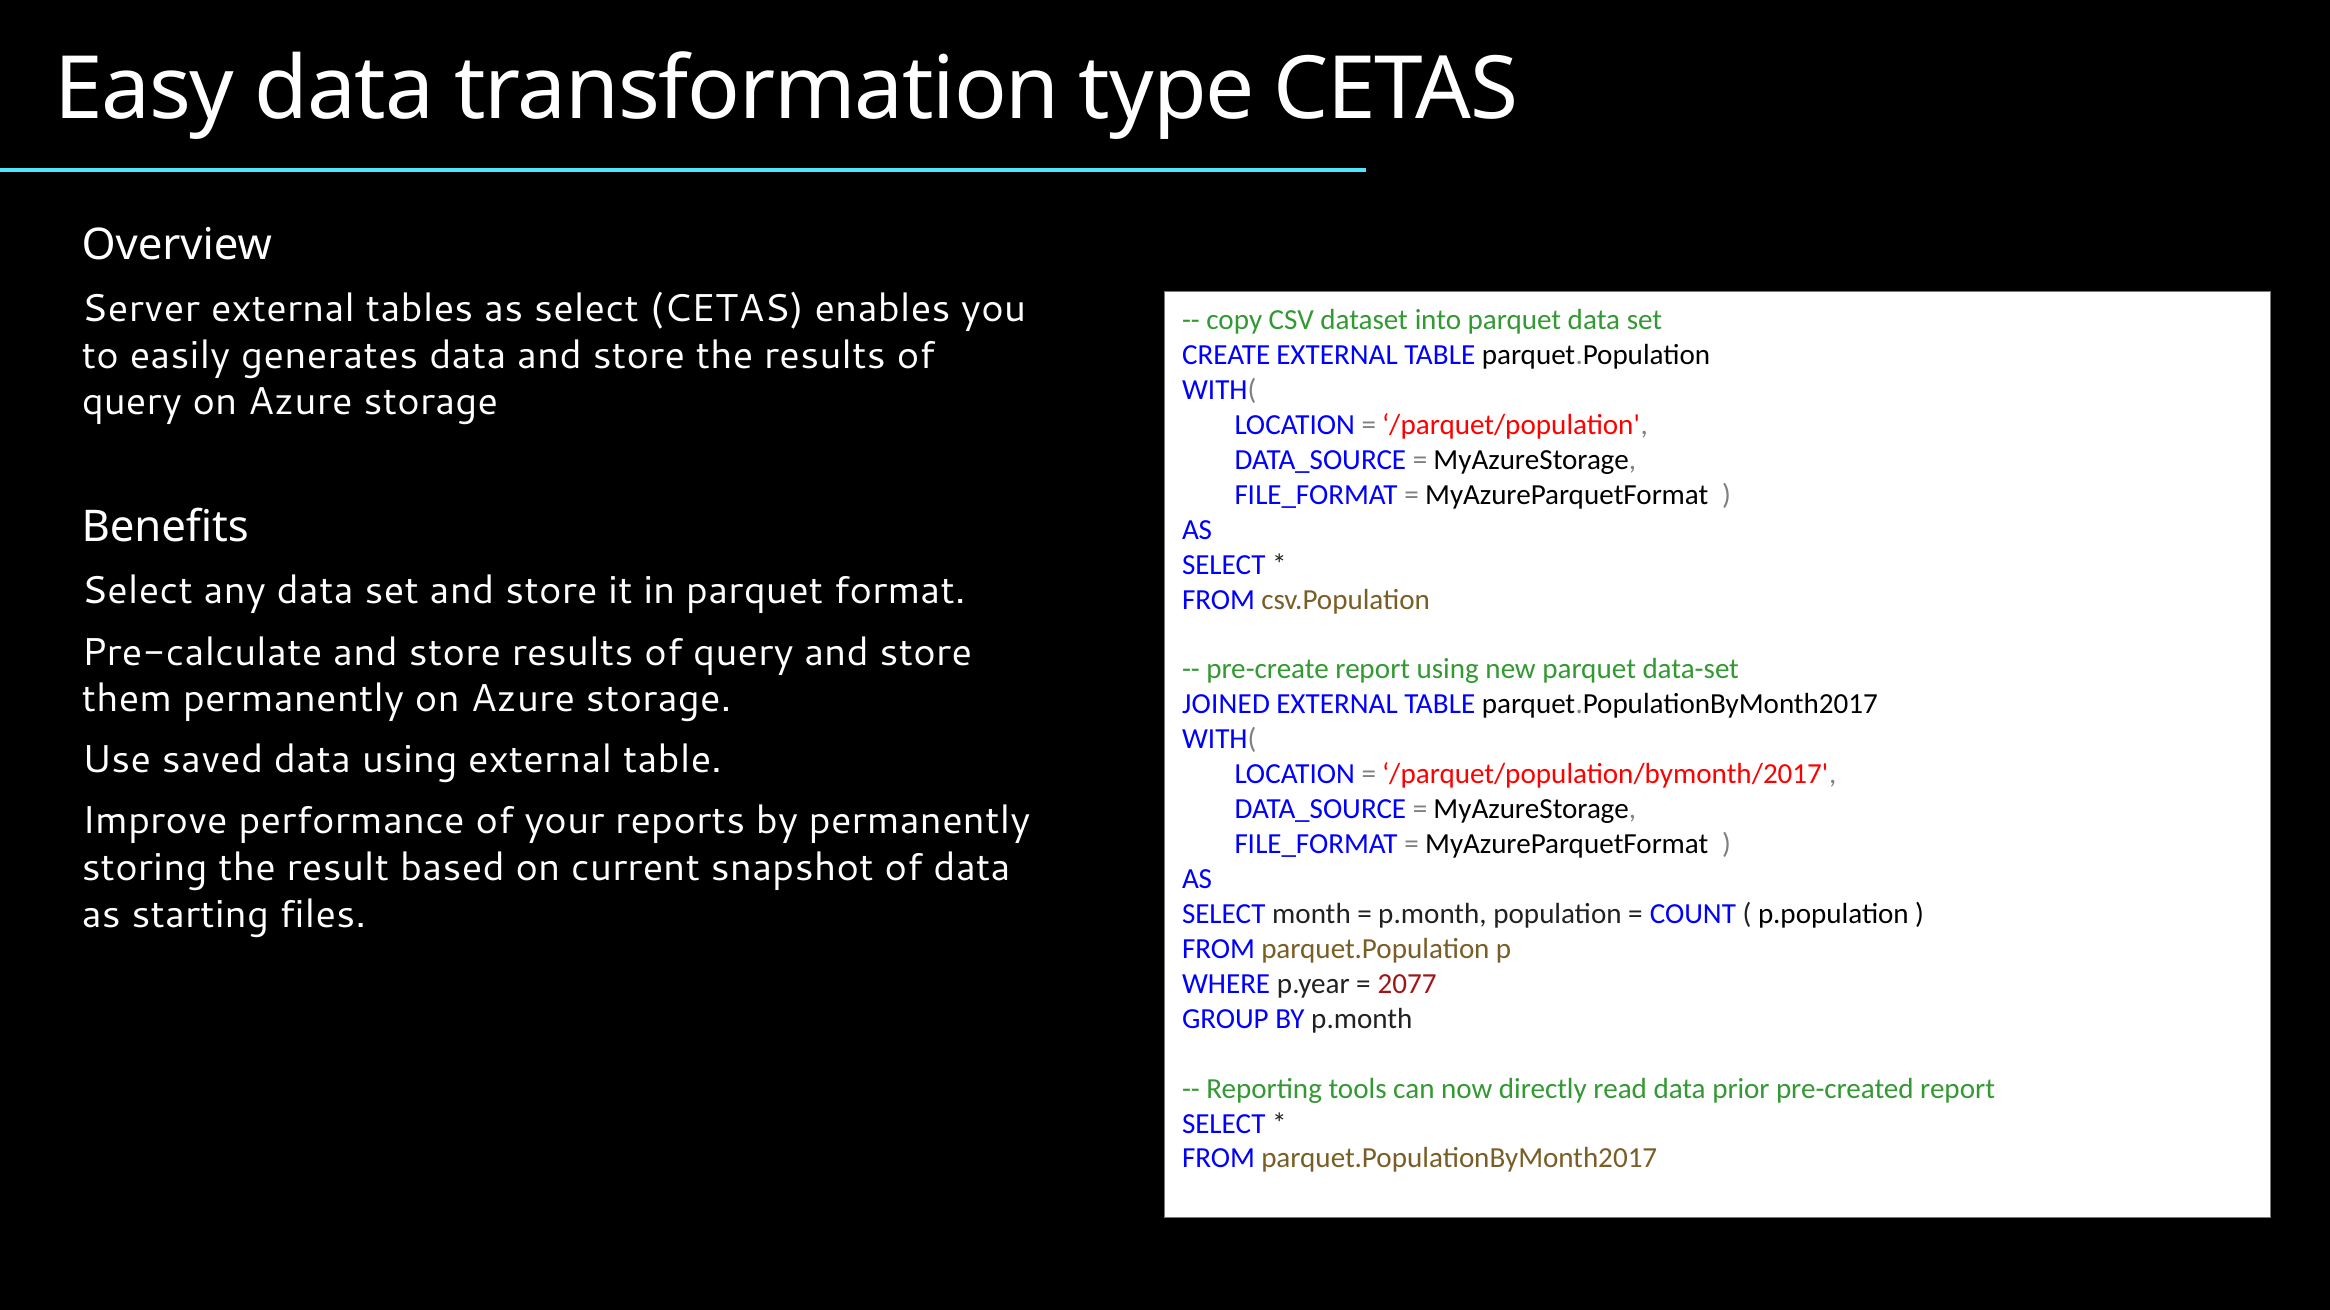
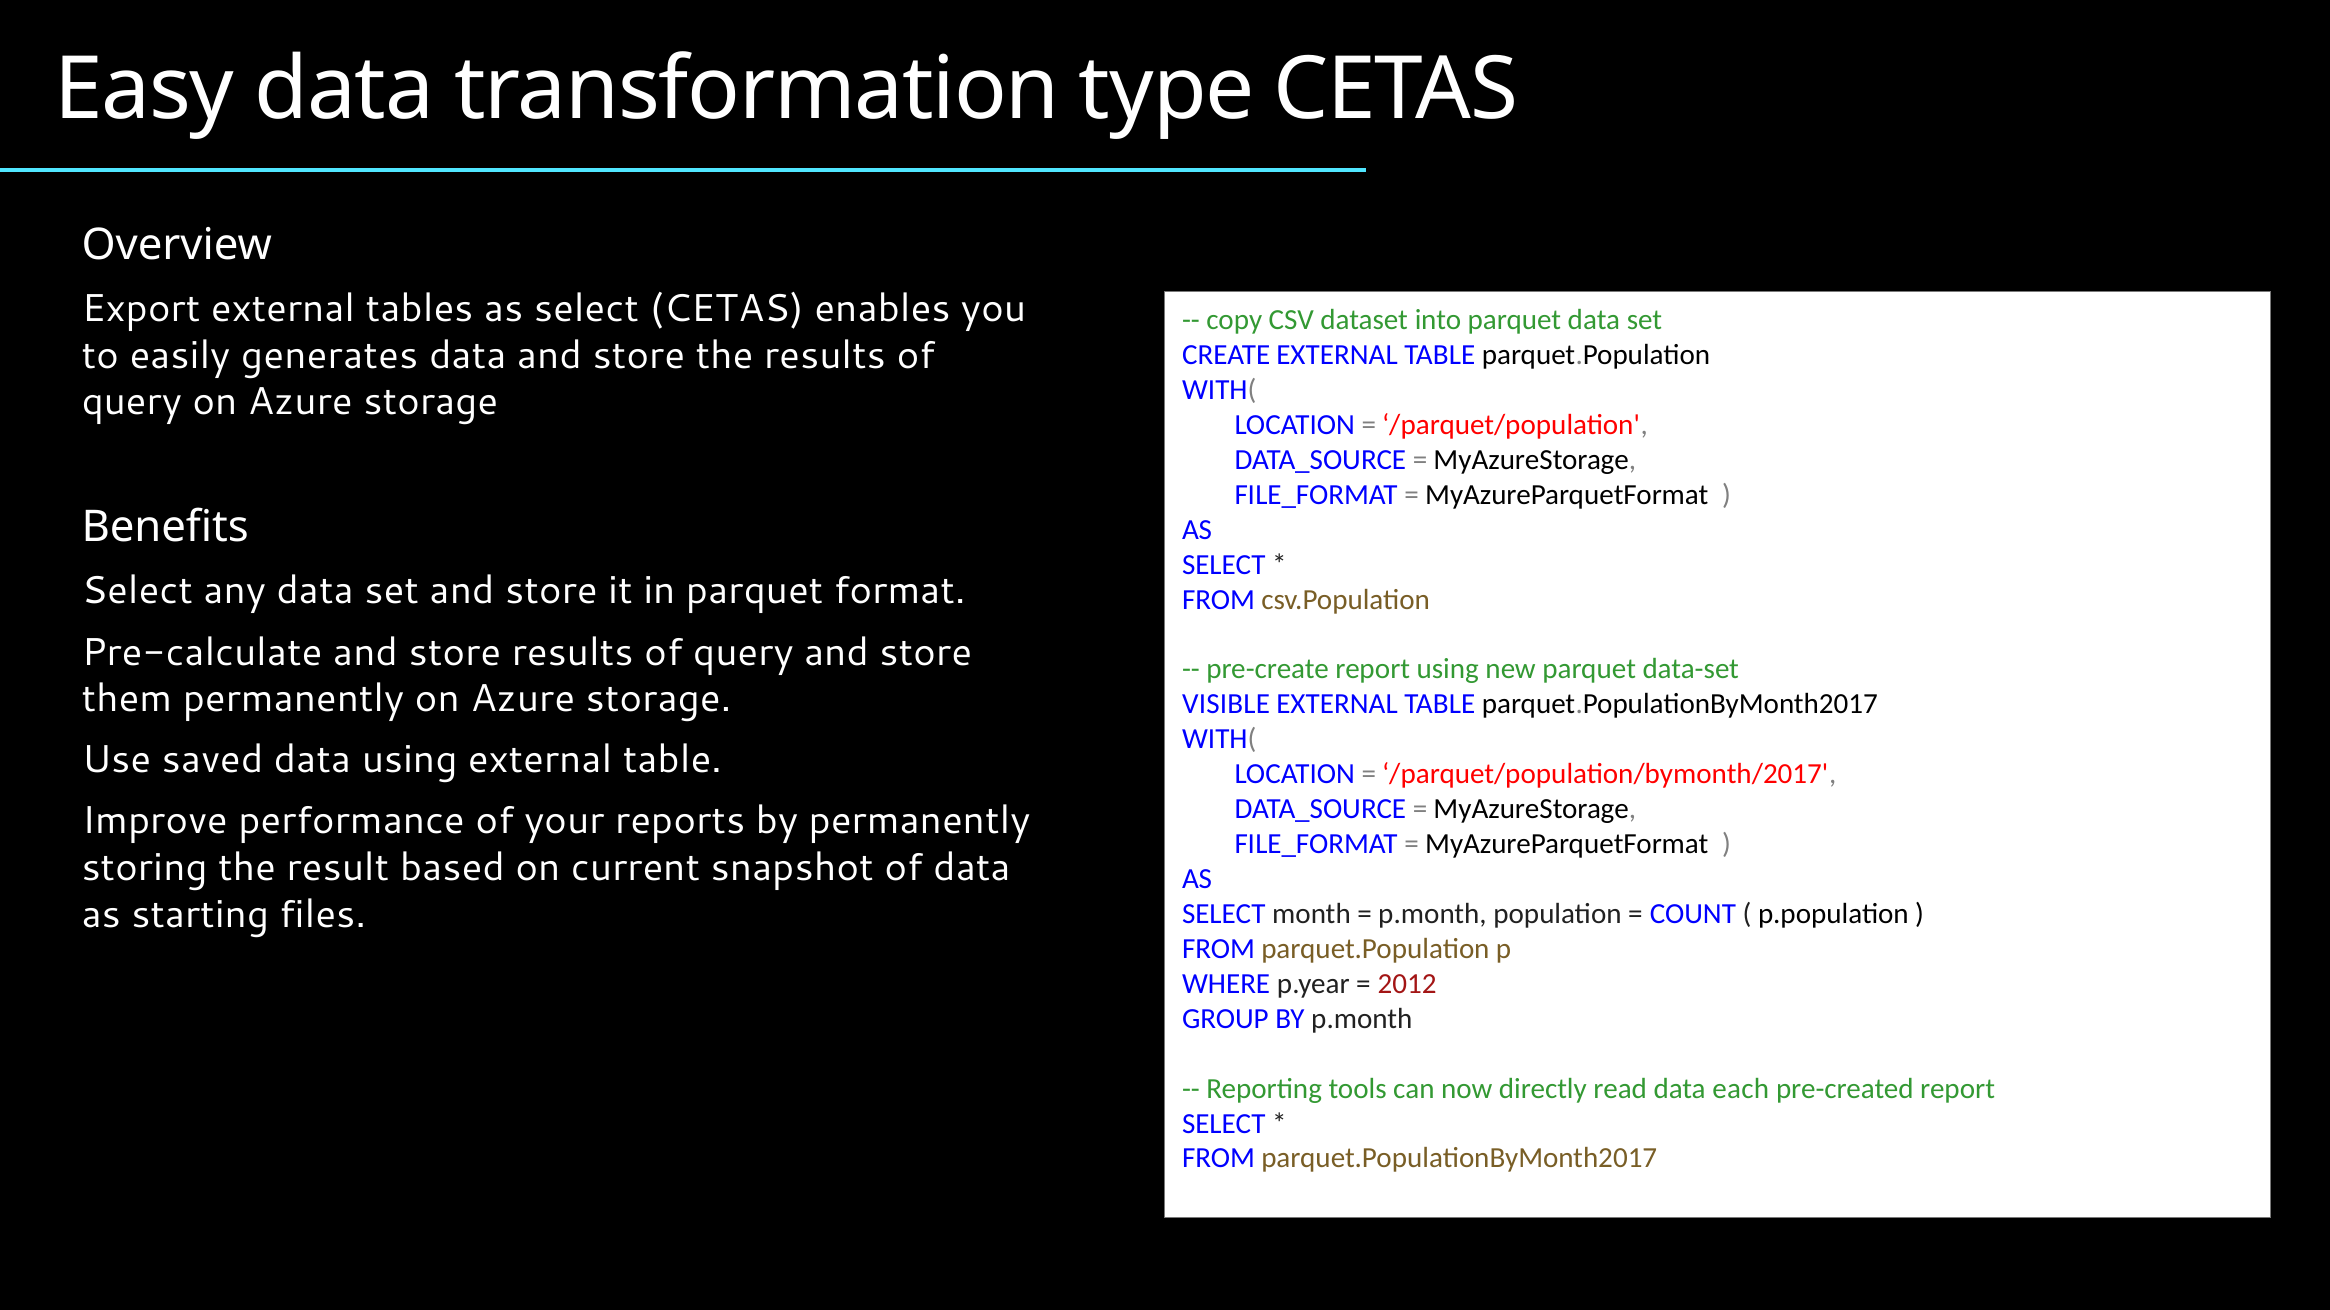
Server: Server -> Export
JOINED: JOINED -> VISIBLE
2077: 2077 -> 2012
prior: prior -> each
